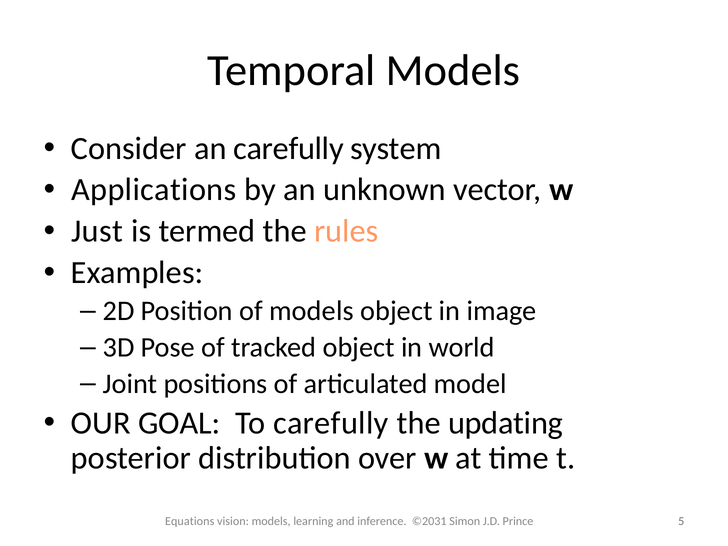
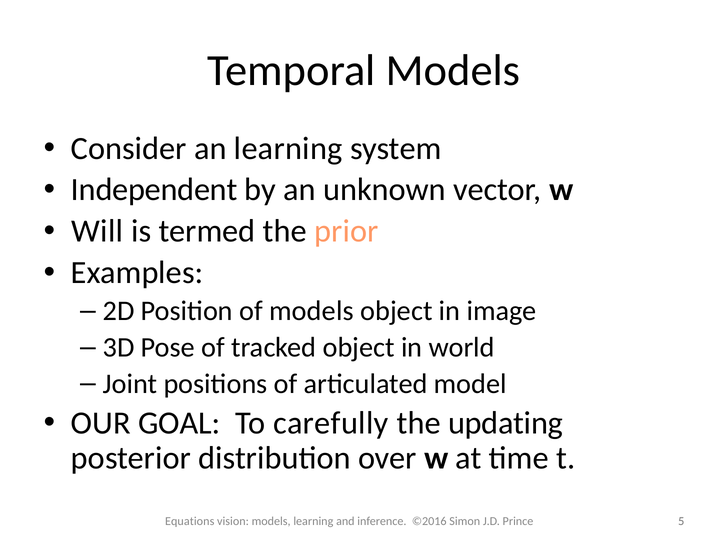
an carefully: carefully -> learning
Applications: Applications -> Independent
Just: Just -> Will
rules: rules -> prior
©2031: ©2031 -> ©2016
